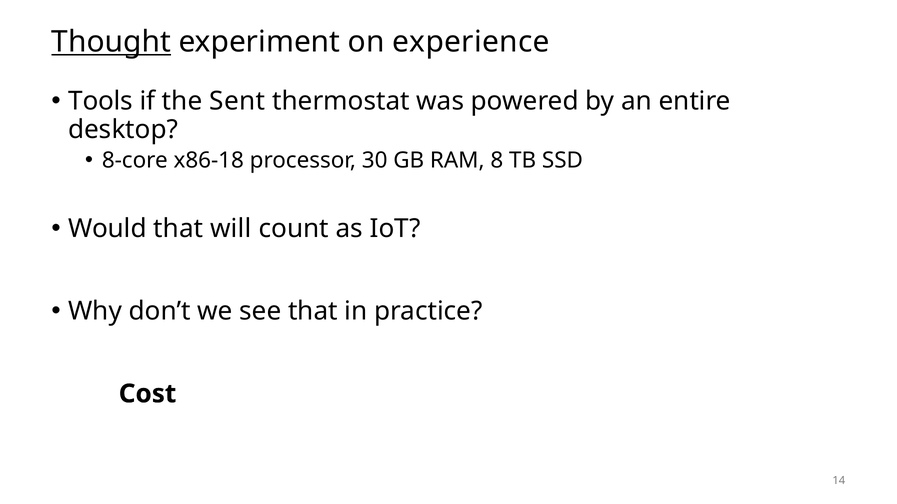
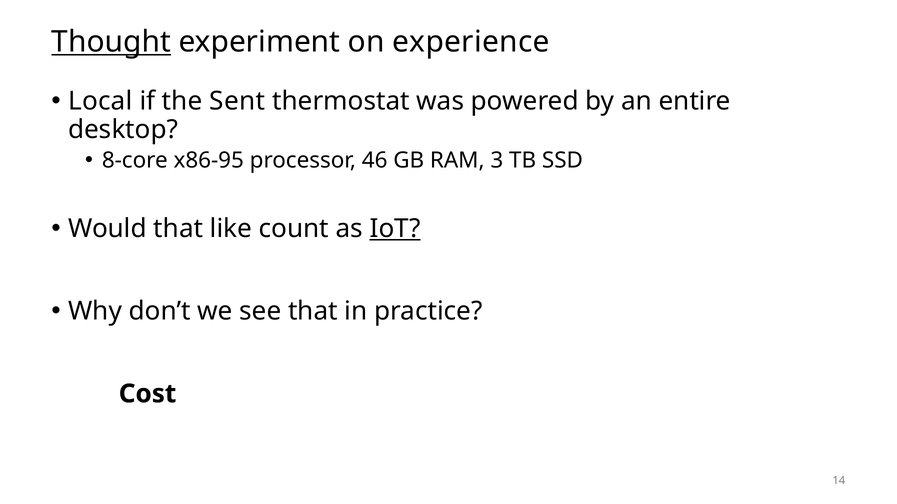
Tools: Tools -> Local
x86-18: x86-18 -> x86-95
30: 30 -> 46
8: 8 -> 3
will: will -> like
IoT underline: none -> present
